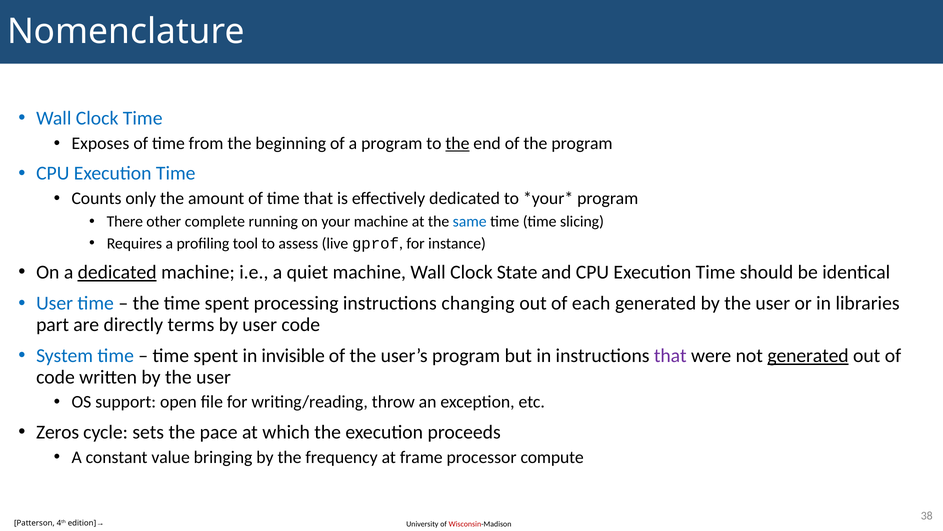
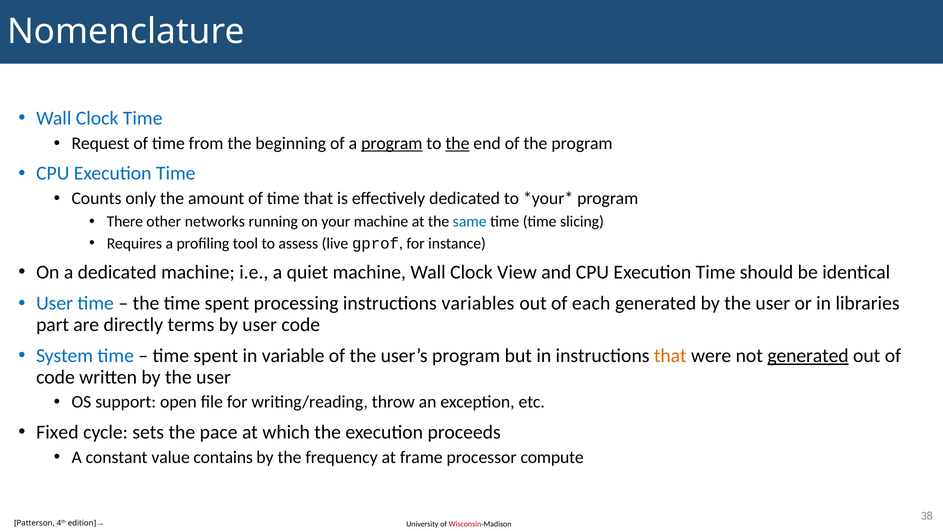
Exposes: Exposes -> Request
program at (392, 143) underline: none -> present
complete: complete -> networks
dedicated at (117, 272) underline: present -> none
State: State -> View
changing: changing -> variables
invisible: invisible -> variable
that at (670, 355) colour: purple -> orange
Zeros: Zeros -> Fixed
bringing: bringing -> contains
